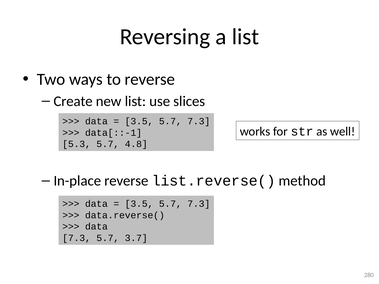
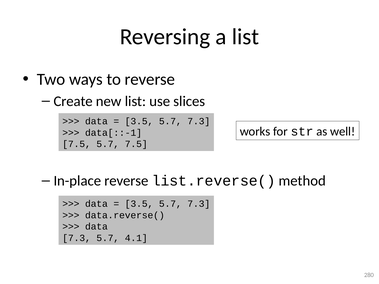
5.3 at (77, 144): 5.3 -> 7.5
5.7 4.8: 4.8 -> 7.5
3.7: 3.7 -> 4.1
